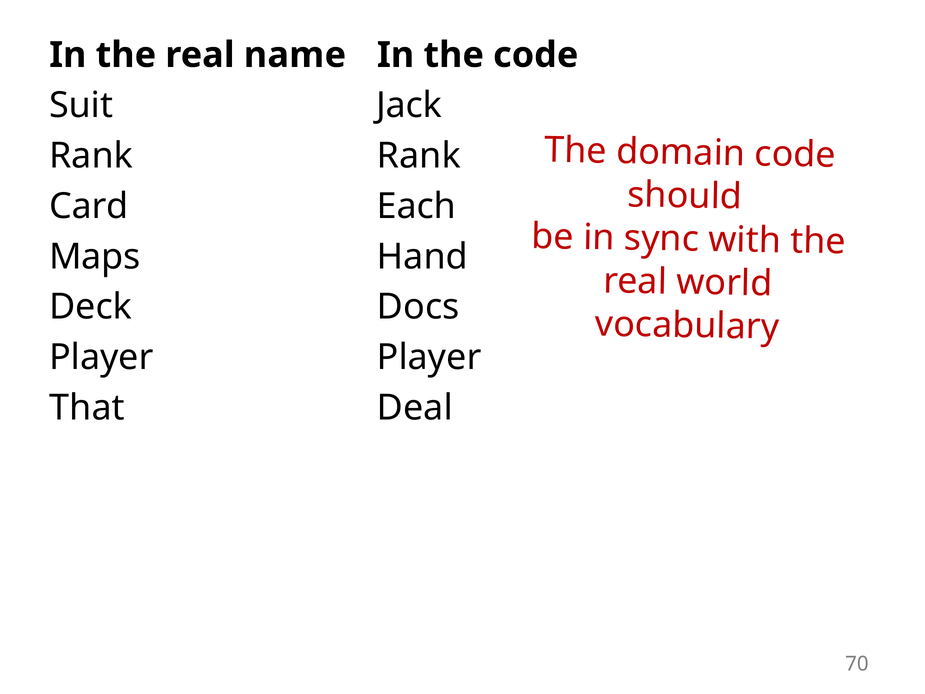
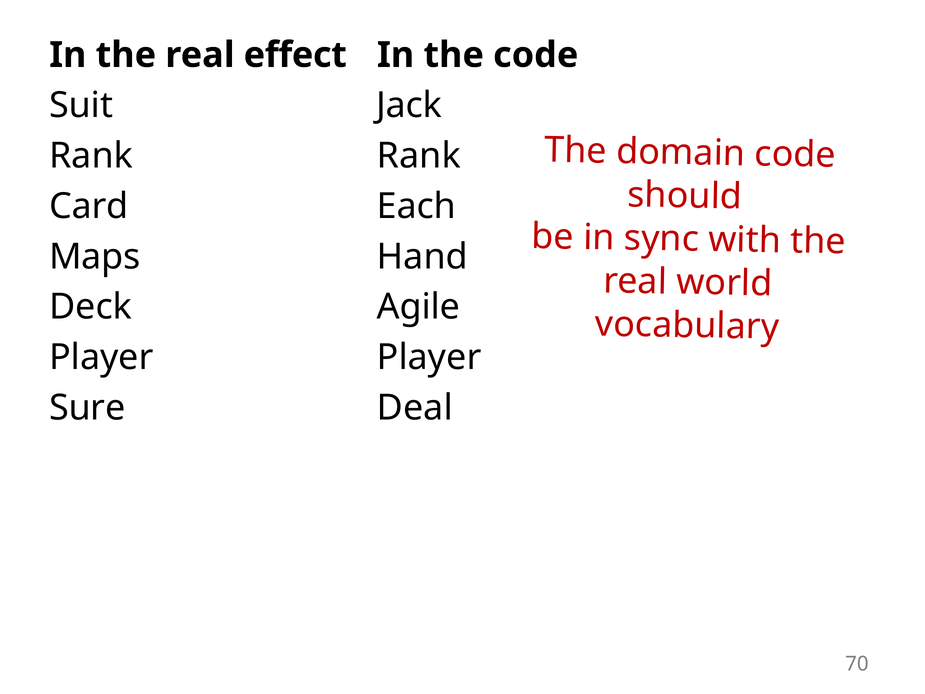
name: name -> effect
Docs: Docs -> Agile
That: That -> Sure
